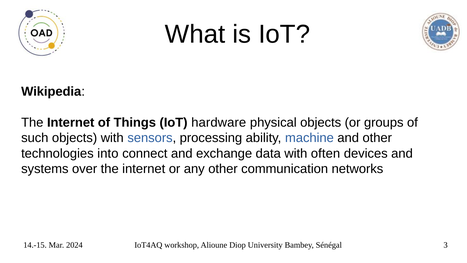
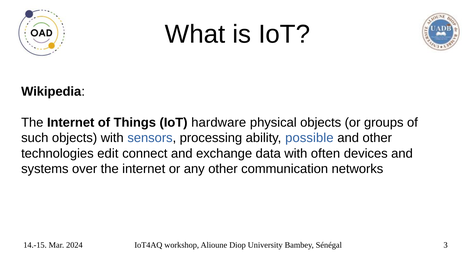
machine: machine -> possible
into: into -> edit
